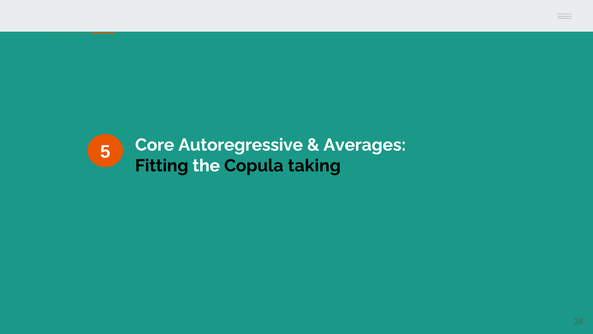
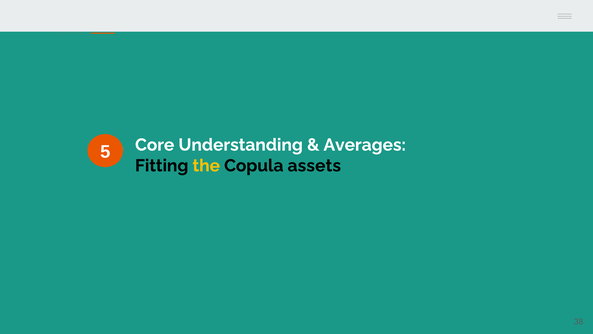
Autoregressive: Autoregressive -> Understanding
the colour: white -> yellow
taking: taking -> assets
